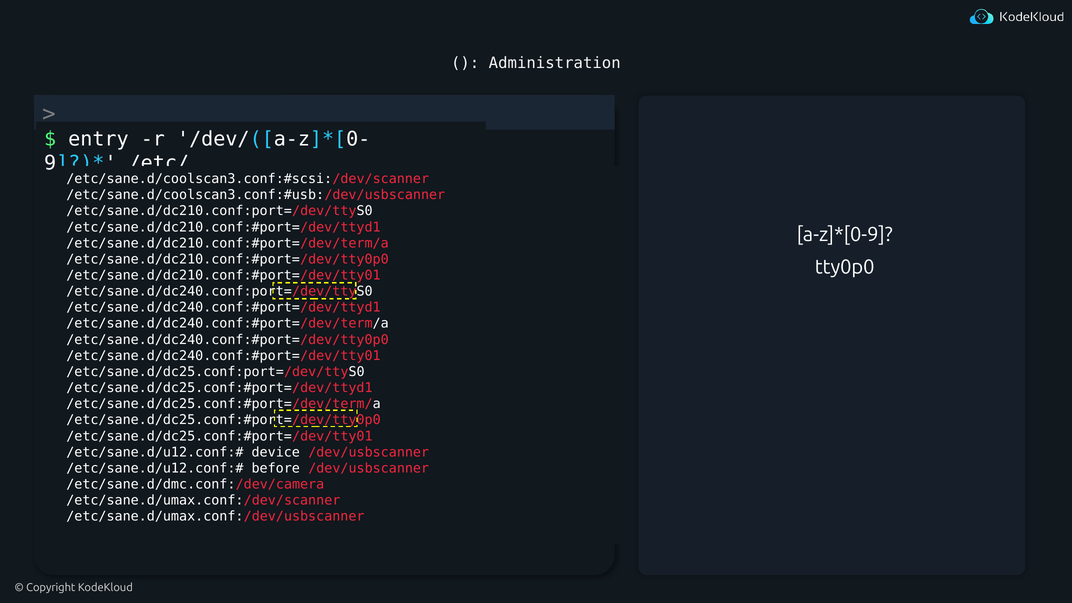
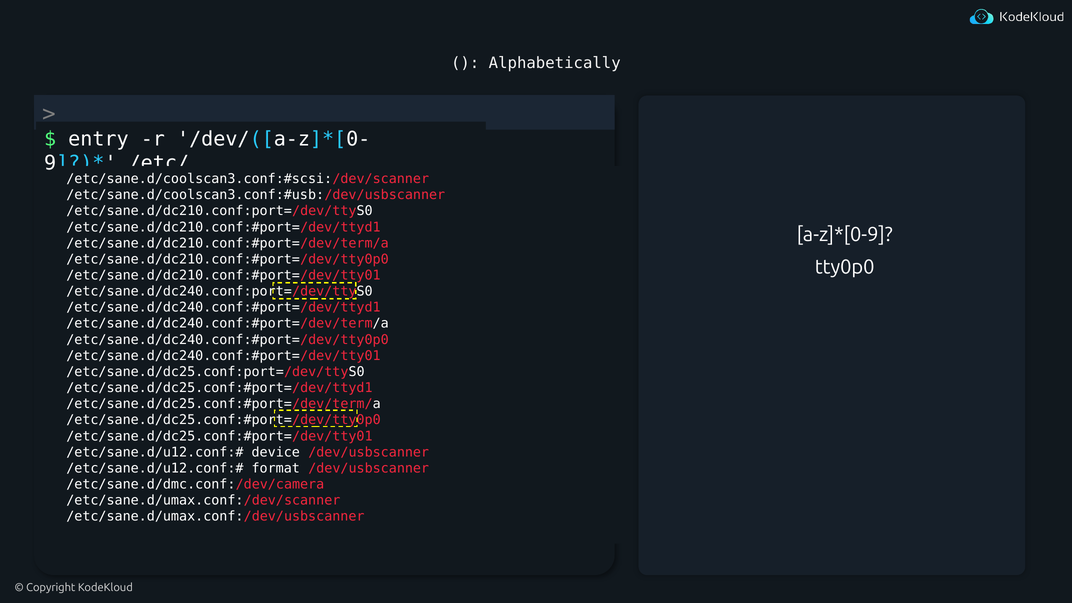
Administration: Administration -> Alphabetically
before: before -> format
